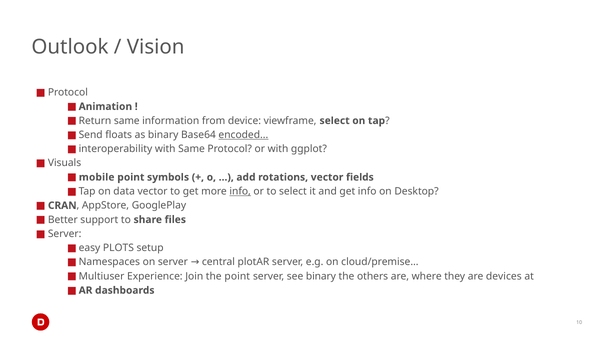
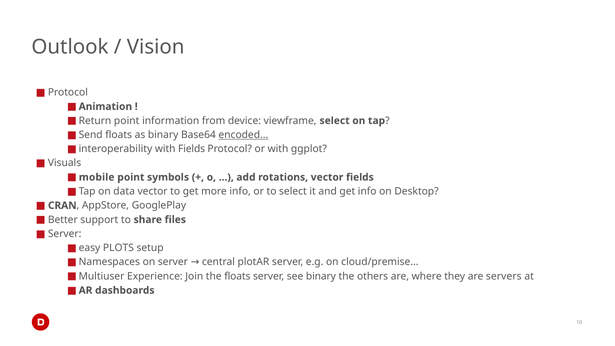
Return same: same -> point
with Same: Same -> Fields
info at (240, 191) underline: present -> none
the point: point -> floats
devices: devices -> servers
